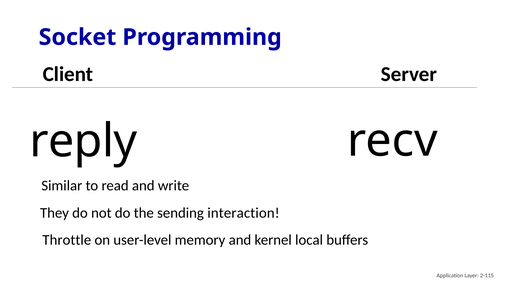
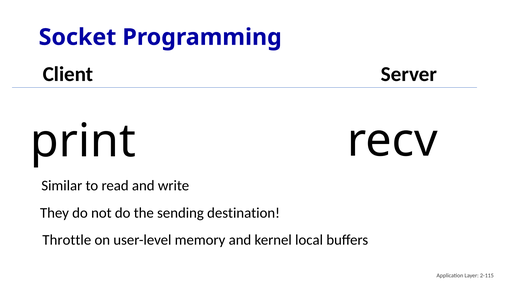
reply: reply -> print
interaction: interaction -> destination
